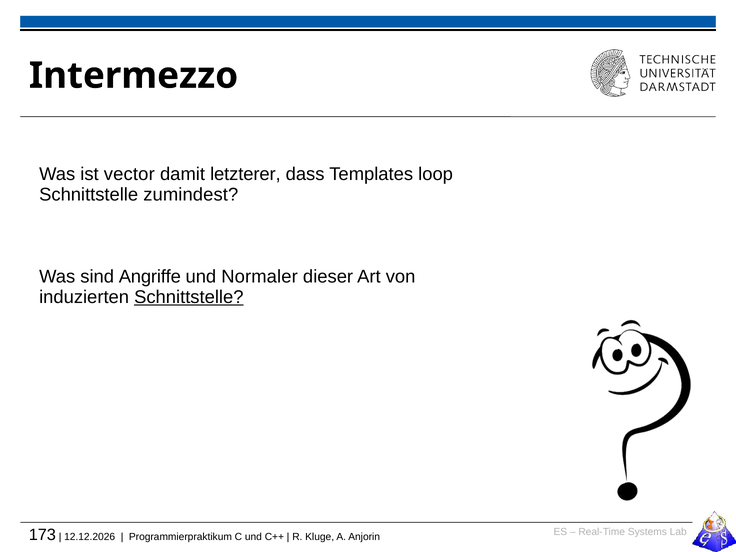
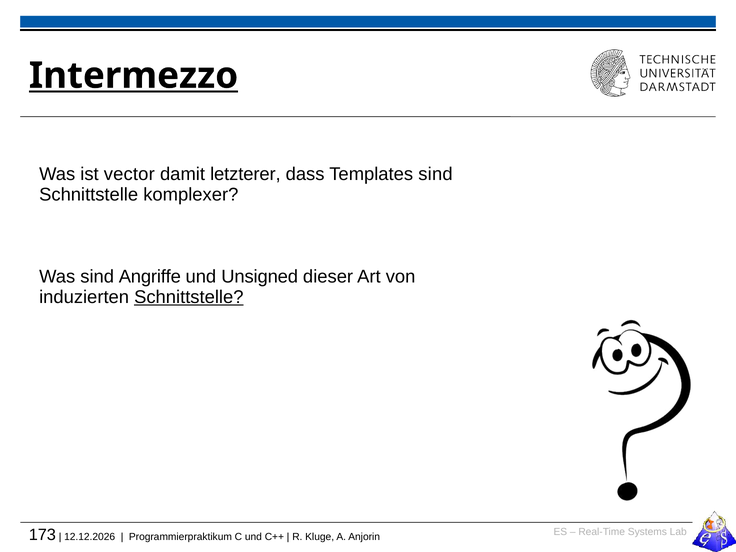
Intermezzo underline: none -> present
Templates loop: loop -> sind
zumindest: zumindest -> komplexer
Normaler: Normaler -> Unsigned
